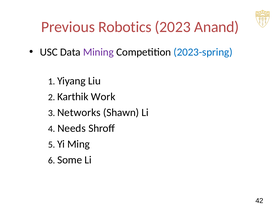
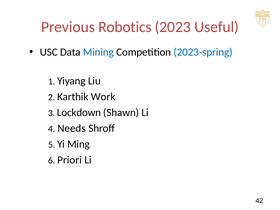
Anand: Anand -> Useful
Mining colour: purple -> blue
Networks: Networks -> Lockdown
Some: Some -> Priori
